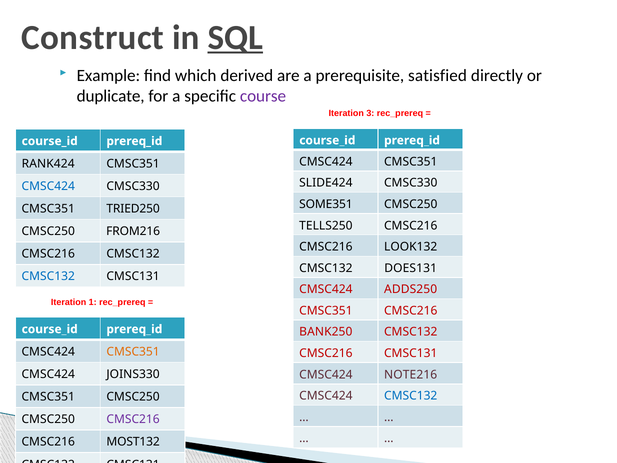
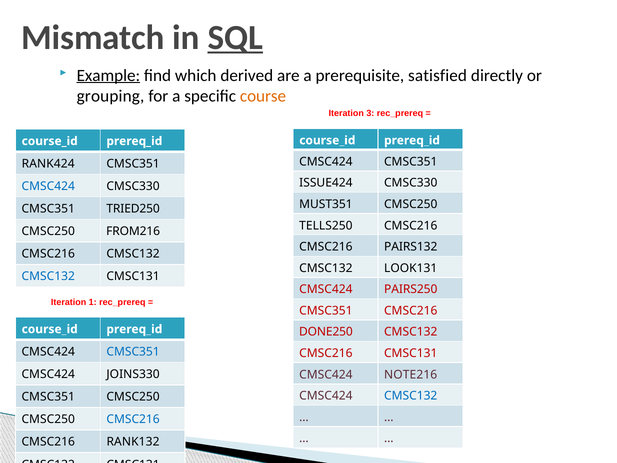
Construct: Construct -> Mismatch
Example underline: none -> present
duplicate: duplicate -> grouping
course colour: purple -> orange
SLIDE424: SLIDE424 -> ISSUE424
SOME351: SOME351 -> MUST351
LOOK132: LOOK132 -> PAIRS132
DOES131: DOES131 -> LOOK131
ADDS250: ADDS250 -> PAIRS250
BANK250: BANK250 -> DONE250
CMSC351 at (133, 352) colour: orange -> blue
CMSC216 at (133, 419) colour: purple -> blue
MOST132: MOST132 -> RANK132
